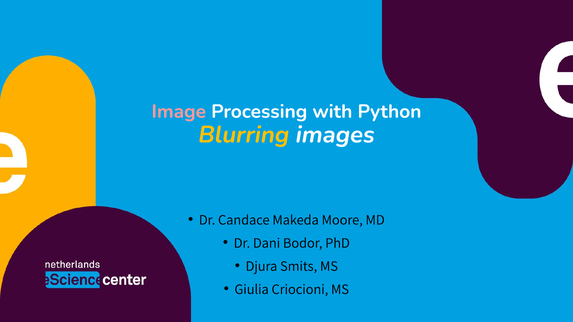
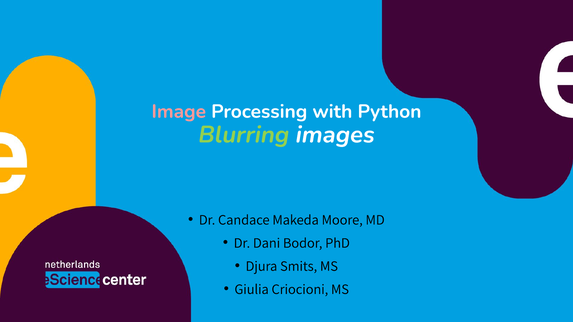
Blurring colour: yellow -> light green
